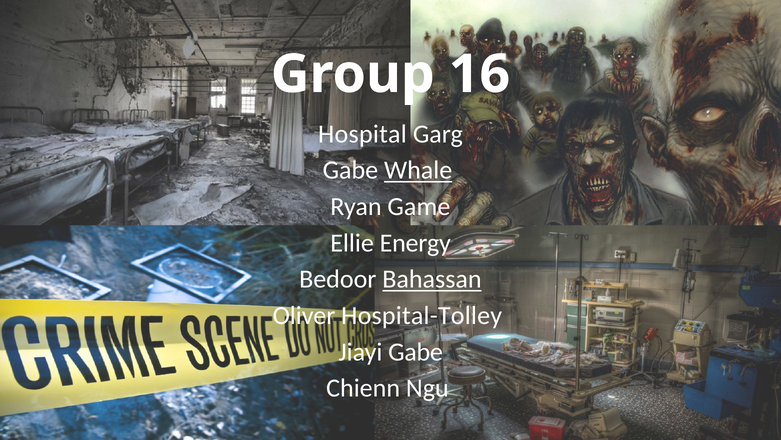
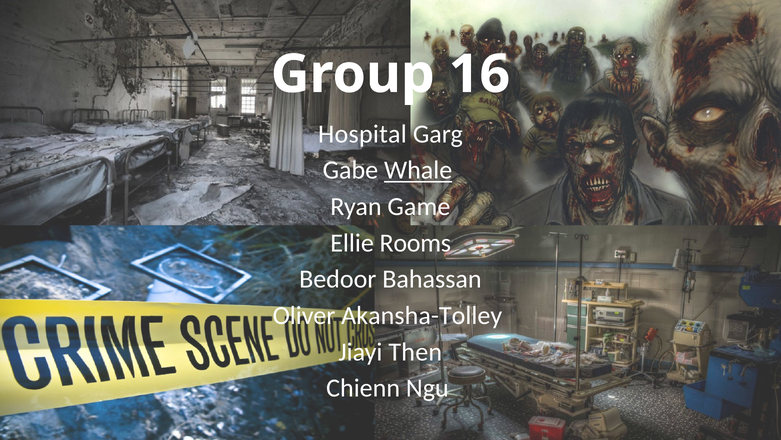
Energy: Energy -> Rooms
Bahassan underline: present -> none
Hospital-Tolley: Hospital-Tolley -> Akansha-Tolley
Jiayi Gabe: Gabe -> Then
